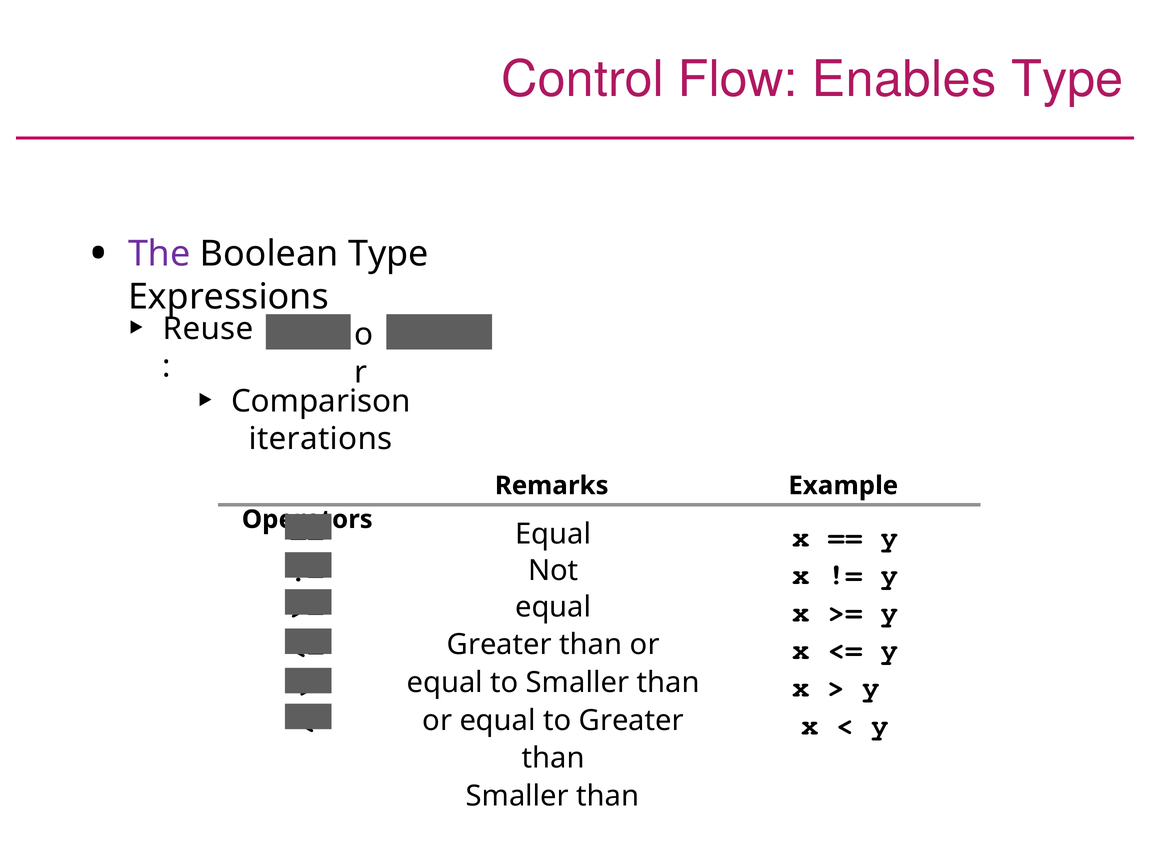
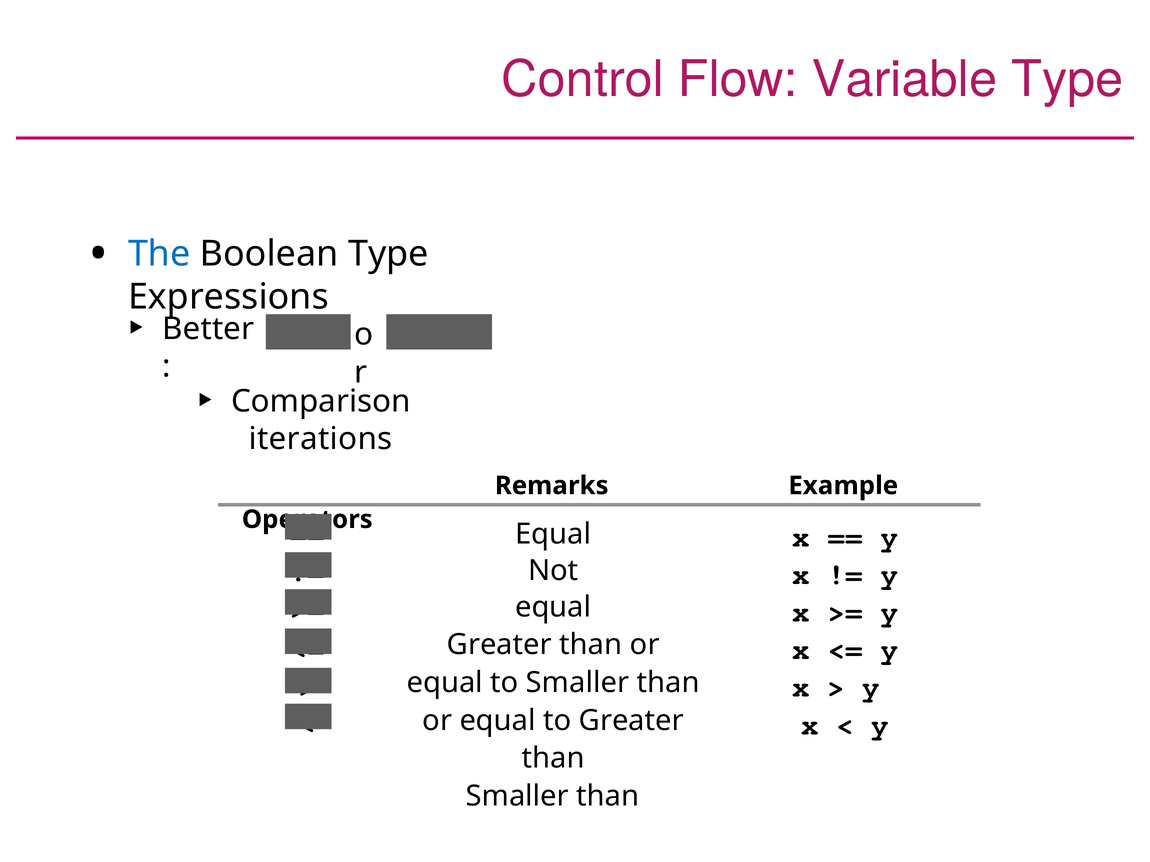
Enables: Enables -> Variable
The colour: purple -> blue
Reuse: Reuse -> Better
